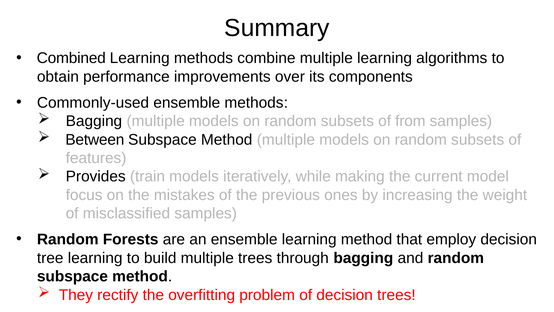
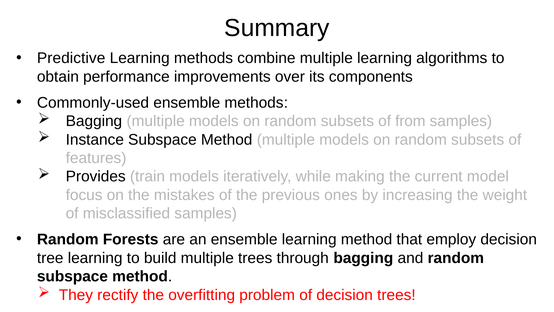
Combined: Combined -> Predictive
Between: Between -> Instance
